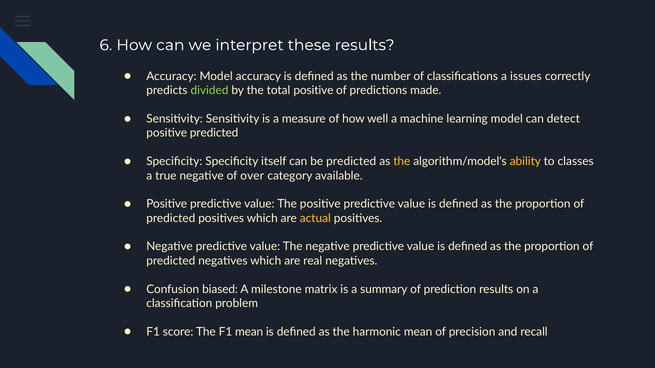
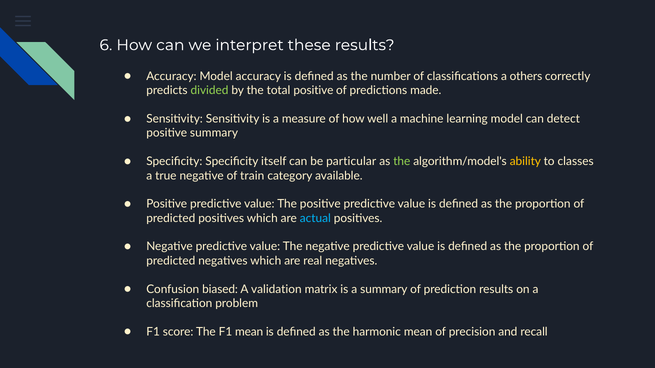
issues: issues -> others
positive predicted: predicted -> summary
be predicted: predicted -> particular
the at (402, 162) colour: yellow -> light green
over: over -> train
actual colour: yellow -> light blue
milestone: milestone -> validation
